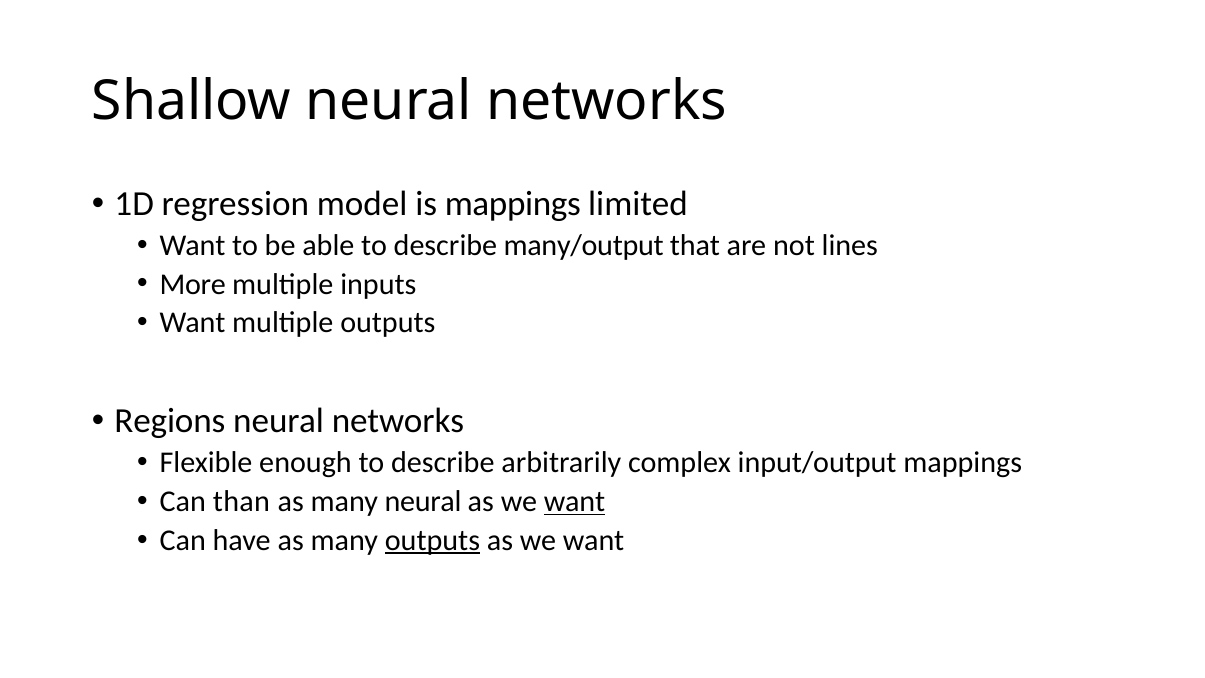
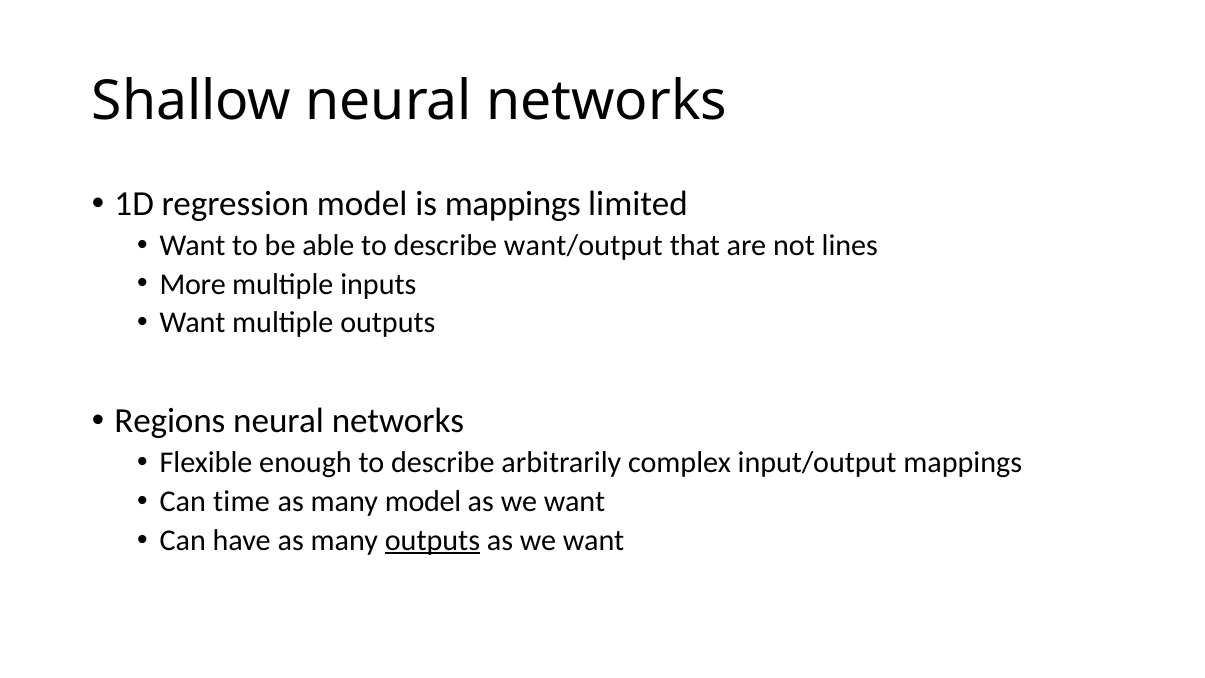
many/output: many/output -> want/output
than: than -> time
many neural: neural -> model
want at (574, 501) underline: present -> none
